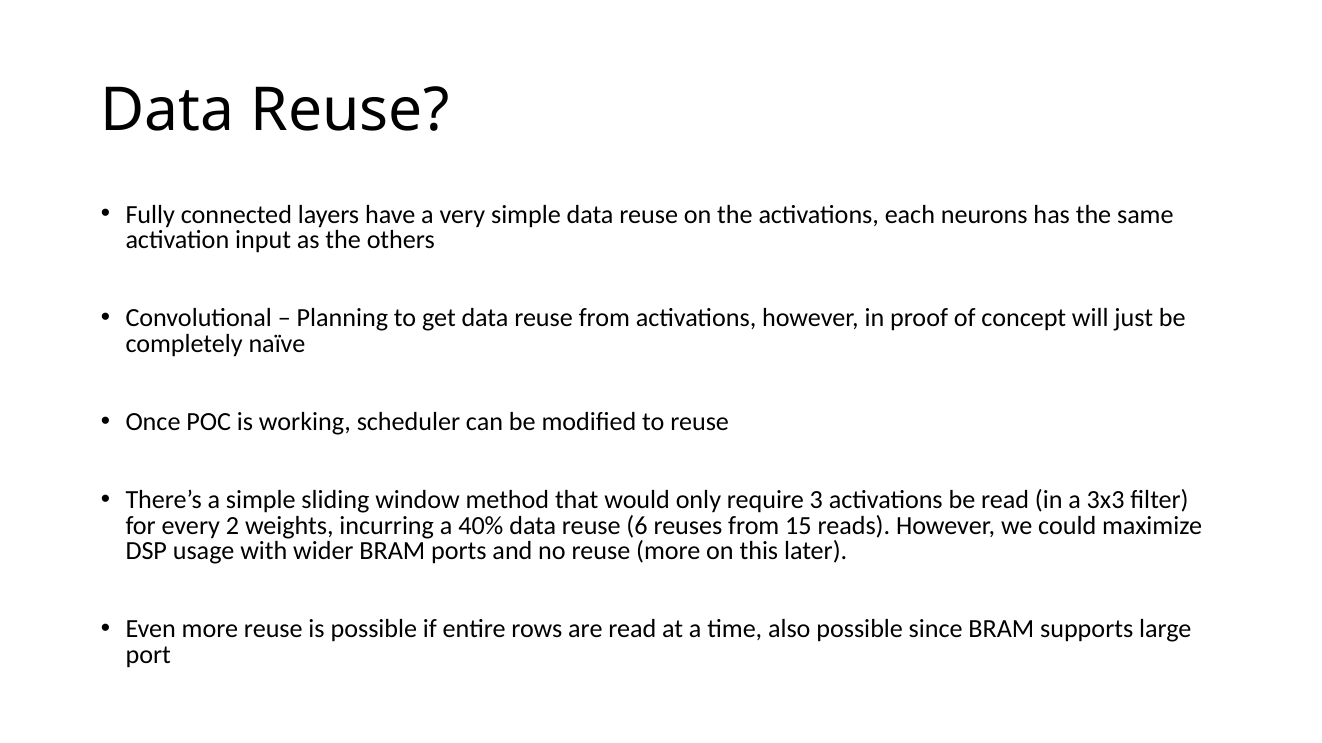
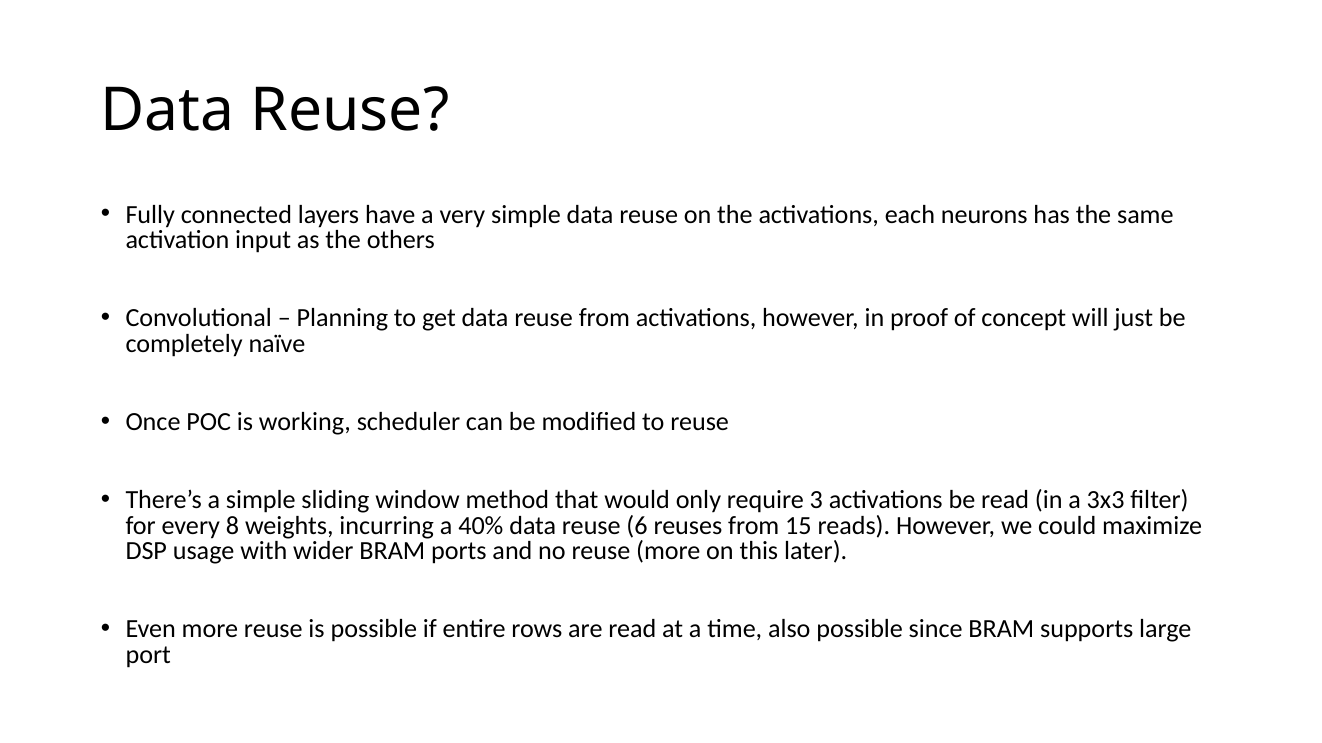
2: 2 -> 8
